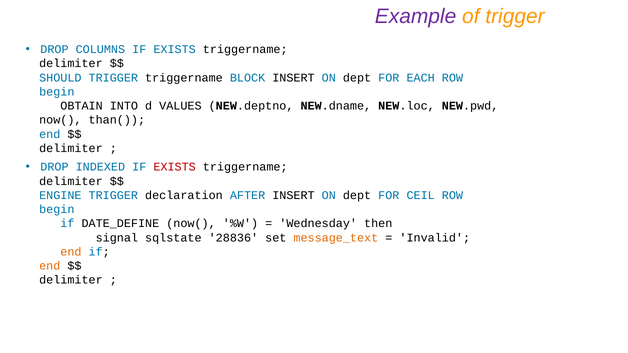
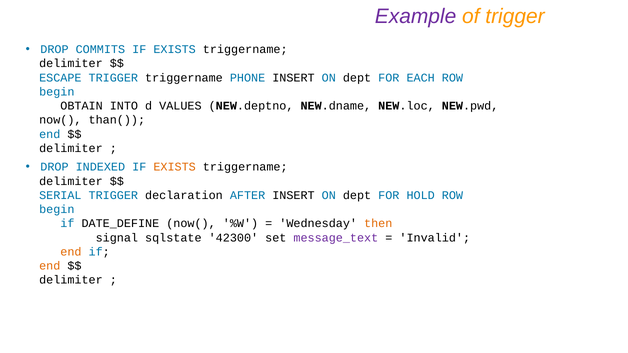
COLUMNS: COLUMNS -> COMMITS
SHOULD: SHOULD -> ESCAPE
BLOCK: BLOCK -> PHONE
EXISTS at (175, 167) colour: red -> orange
ENGINE: ENGINE -> SERIAL
CEIL: CEIL -> HOLD
then colour: black -> orange
28836: 28836 -> 42300
message_text colour: orange -> purple
